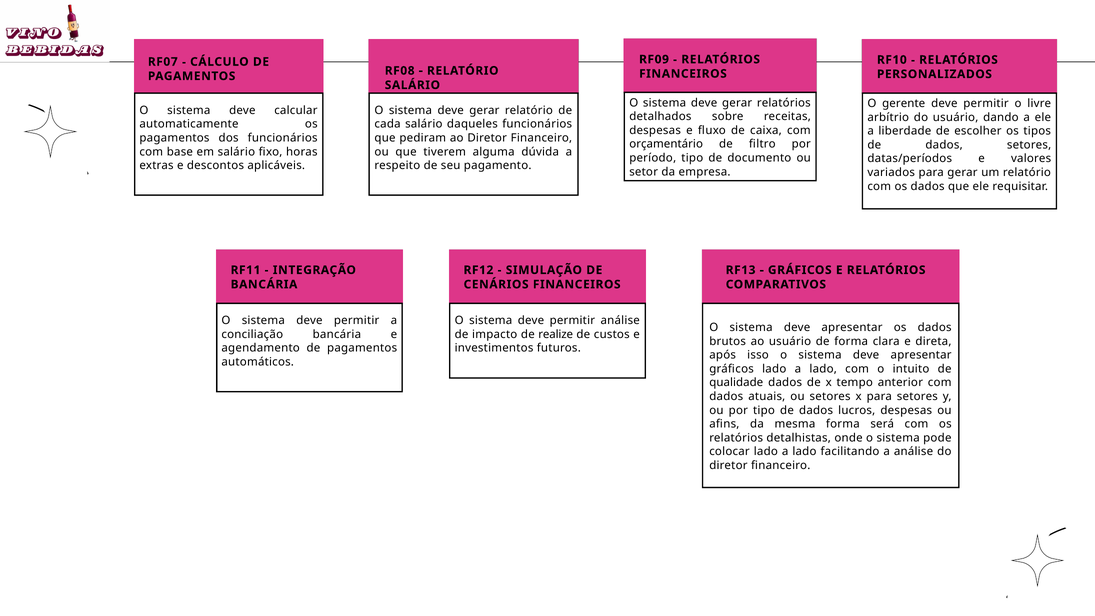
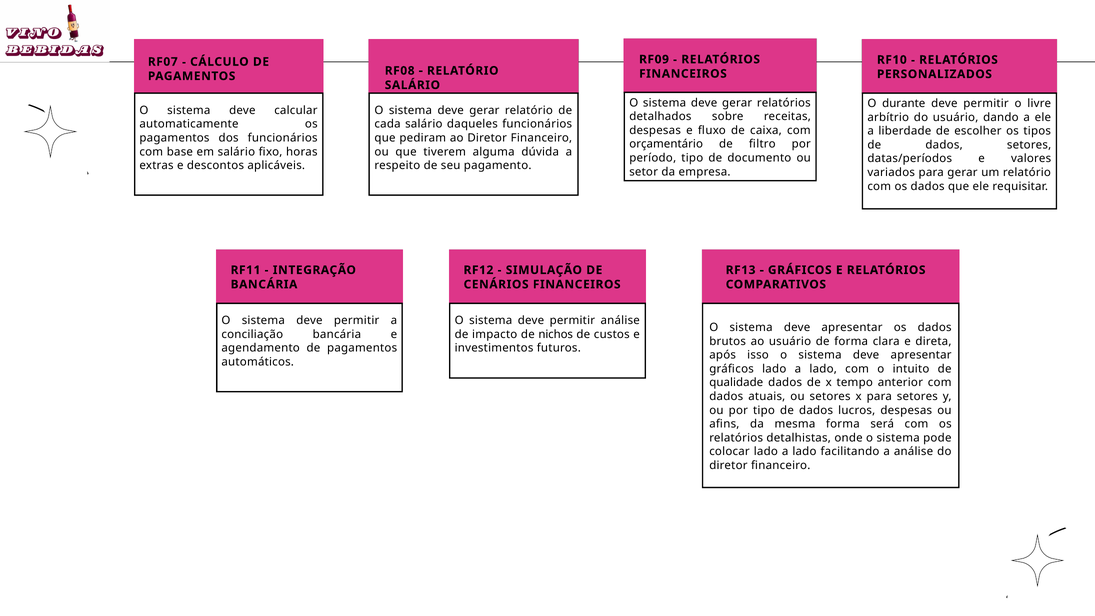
gerente: gerente -> durante
realize: realize -> nichos
